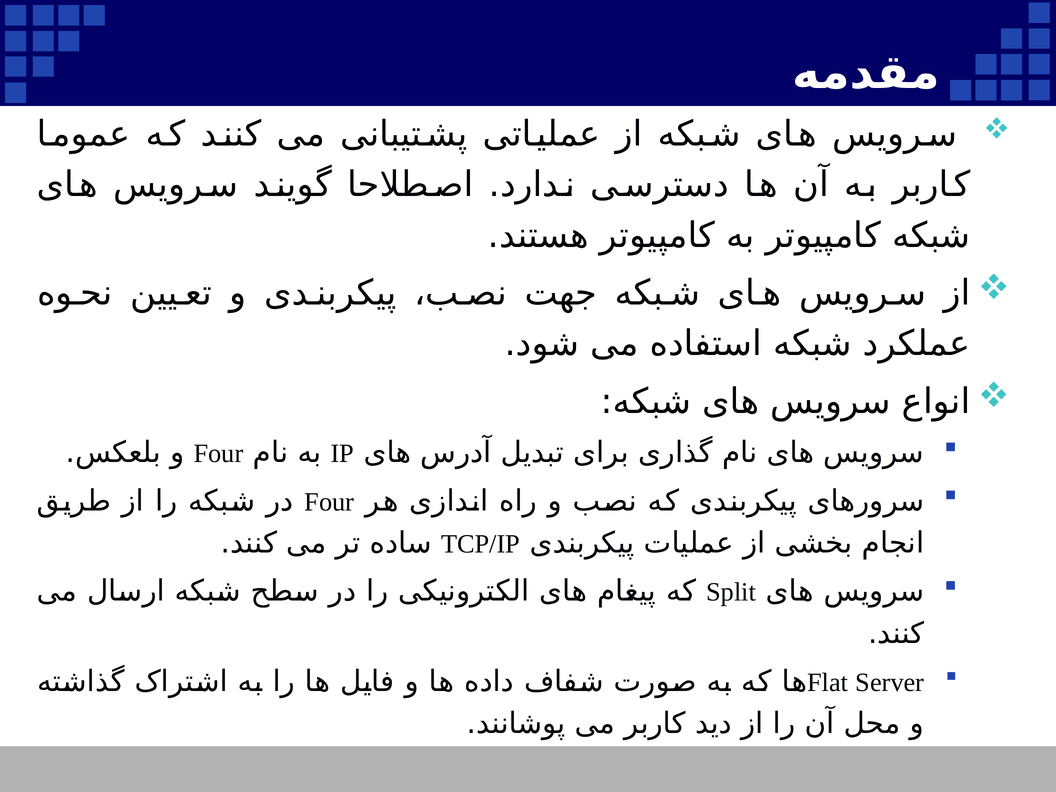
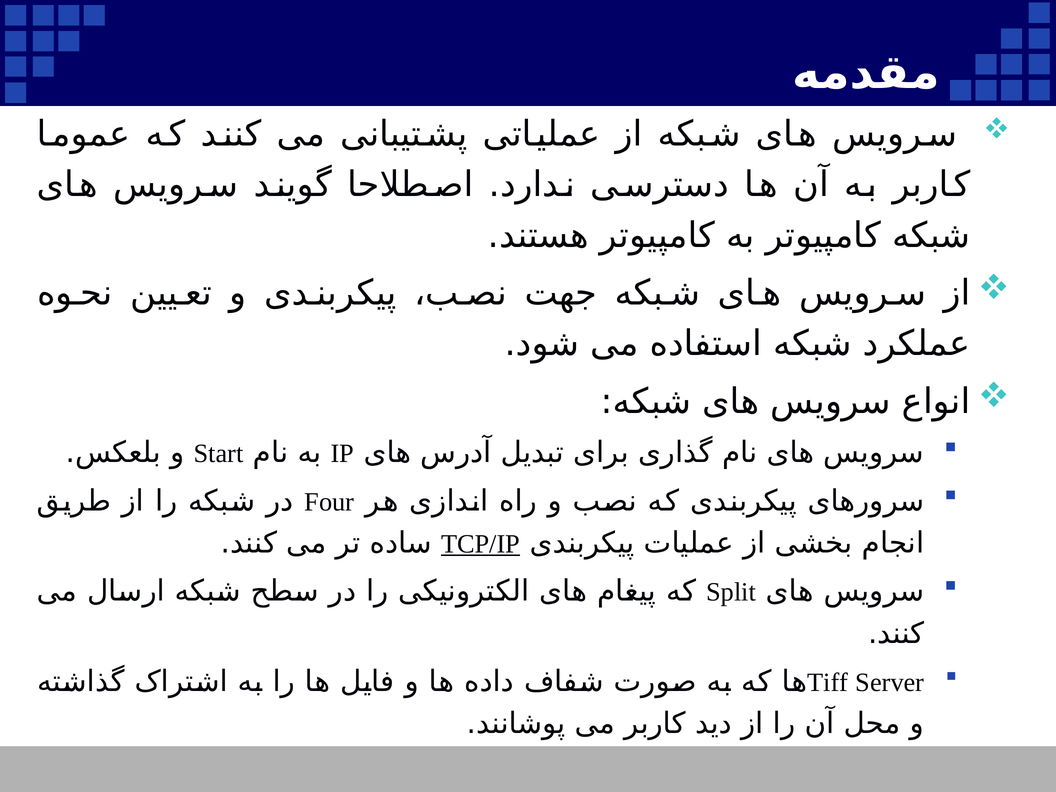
Four at (219, 454): Four -> Start
TCP/IP underline: none -> present
Flat: Flat -> Tiff
